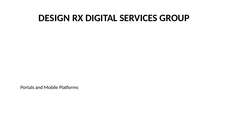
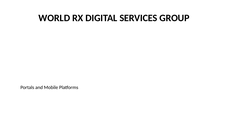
DESIGN: DESIGN -> WORLD
